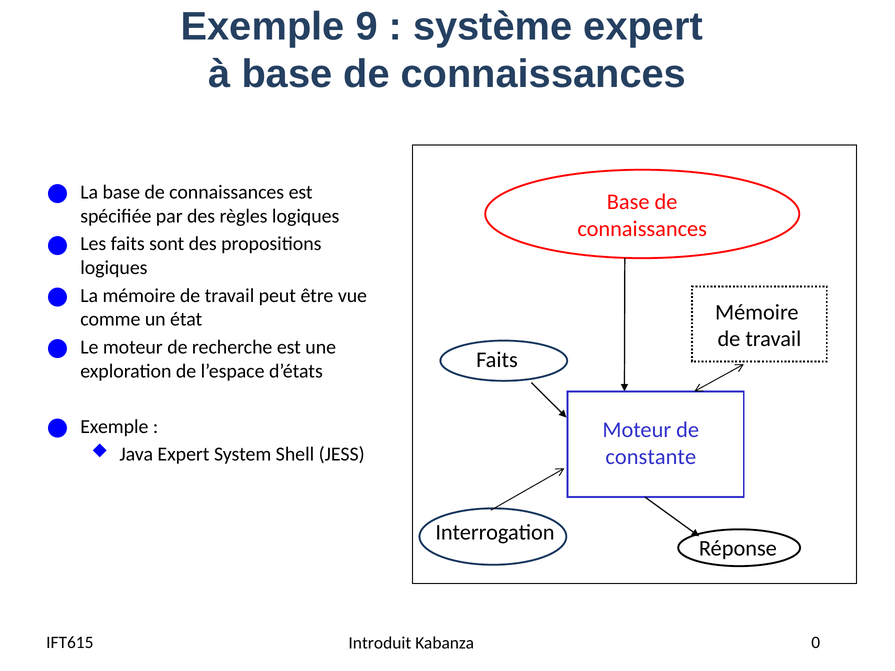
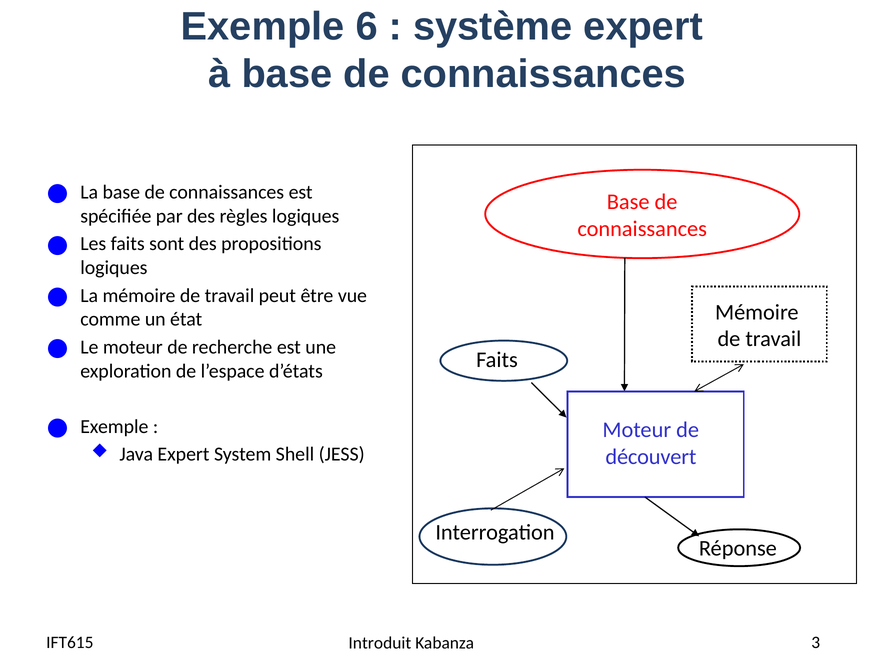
9: 9 -> 6
constante: constante -> découvert
0: 0 -> 3
